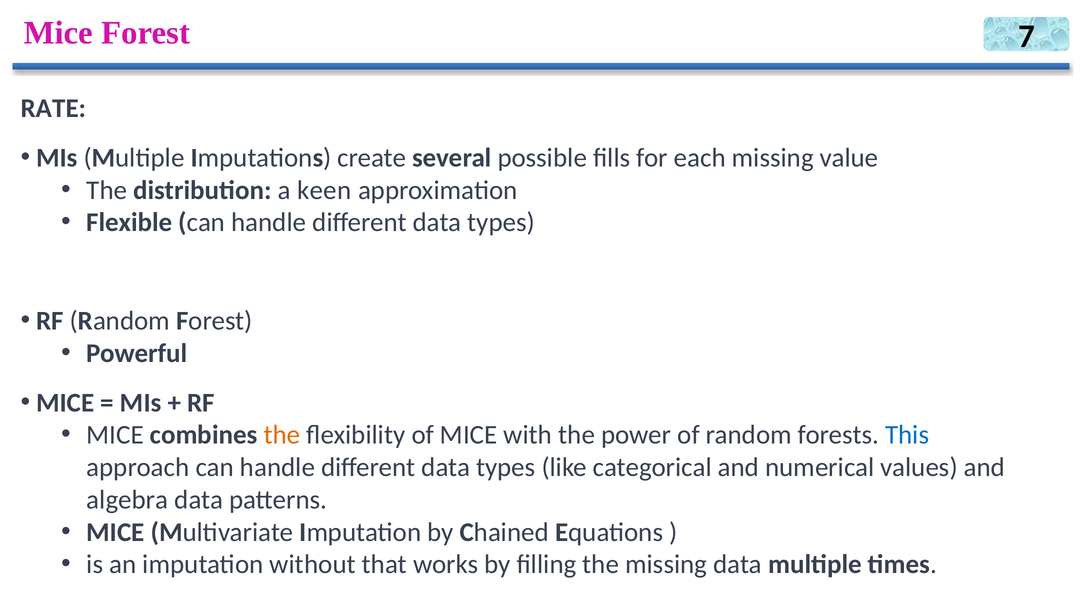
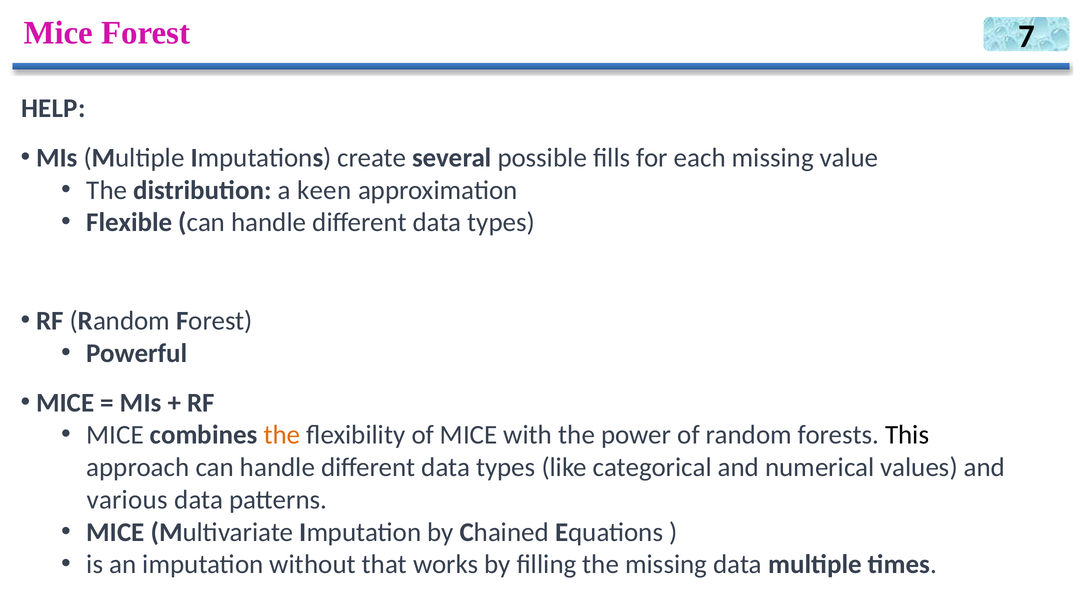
RATE: RATE -> HELP
This colour: blue -> black
algebra: algebra -> various
